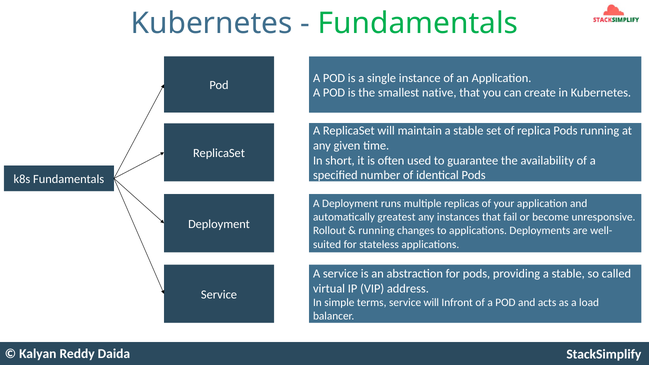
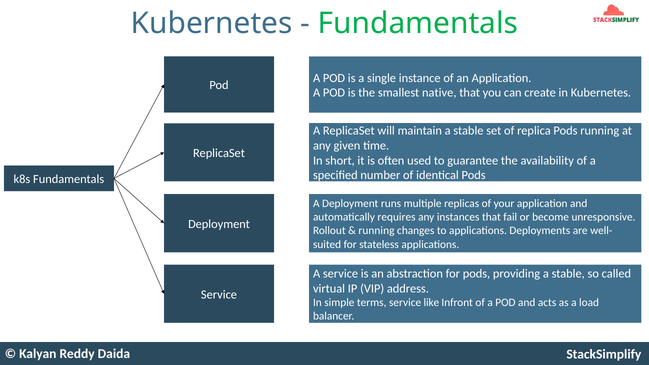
greatest: greatest -> requires
service will: will -> like
